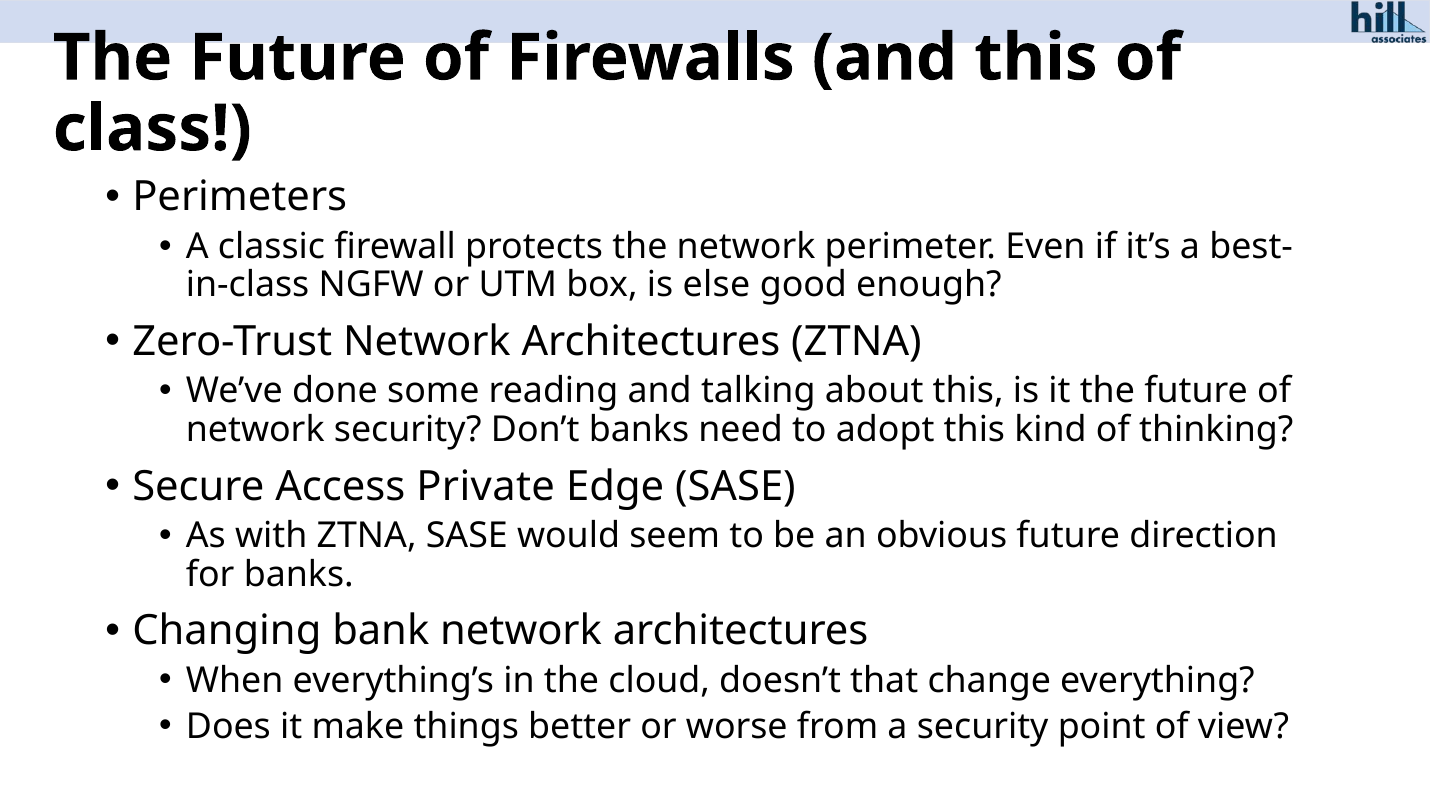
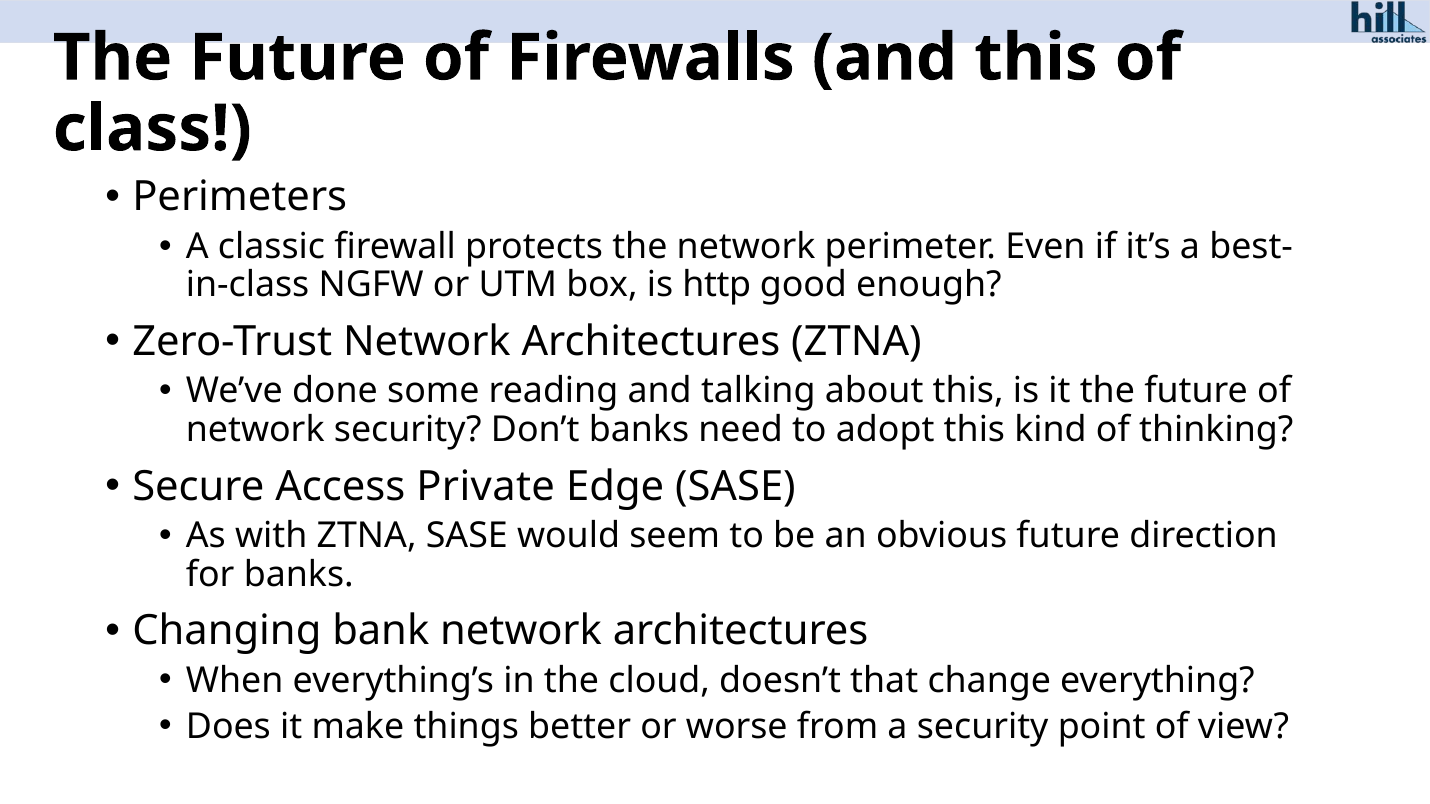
else: else -> http
